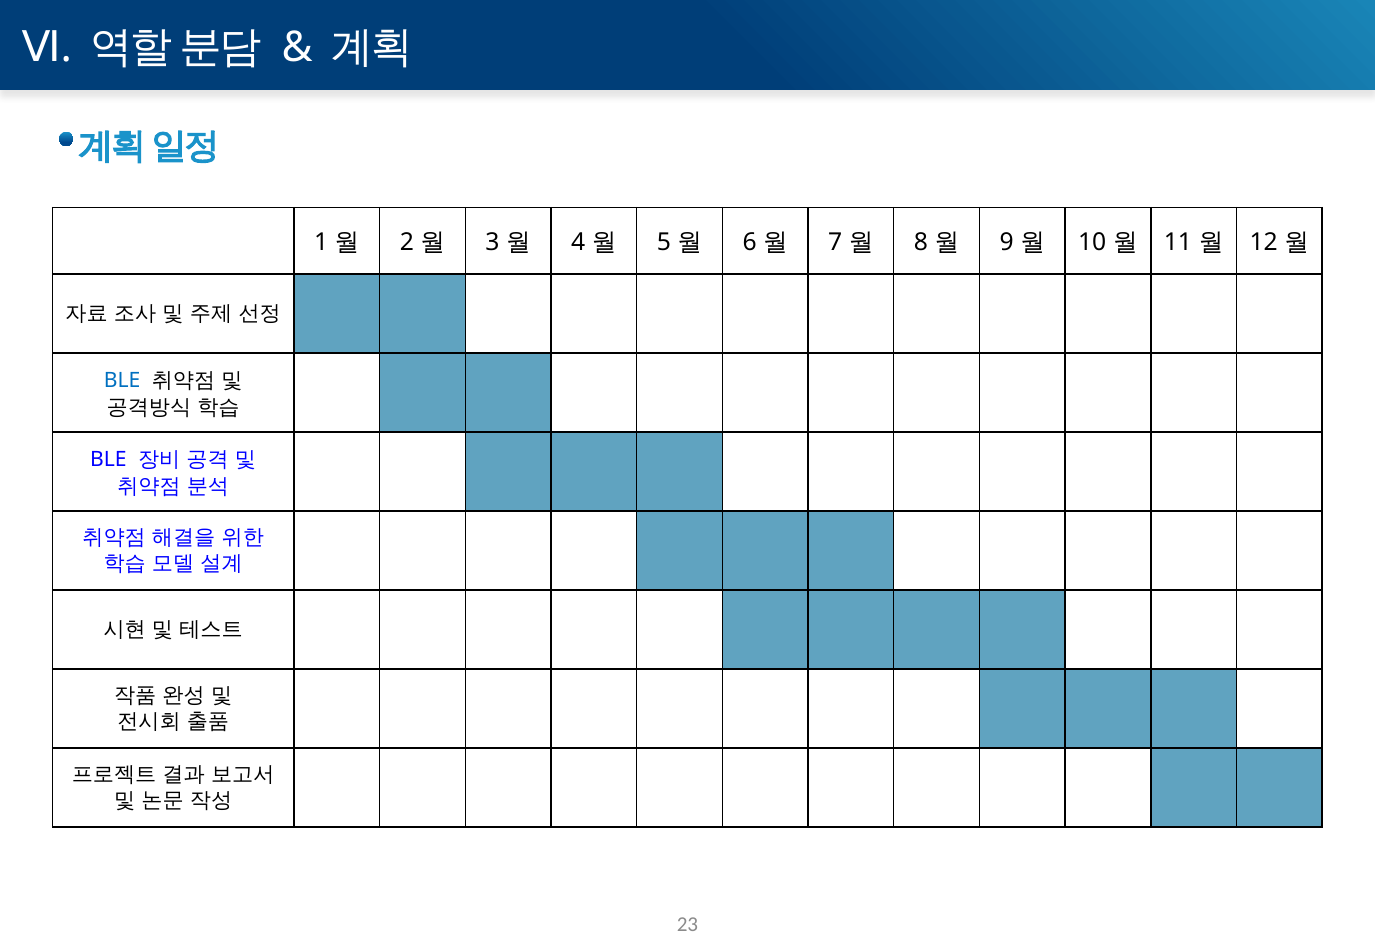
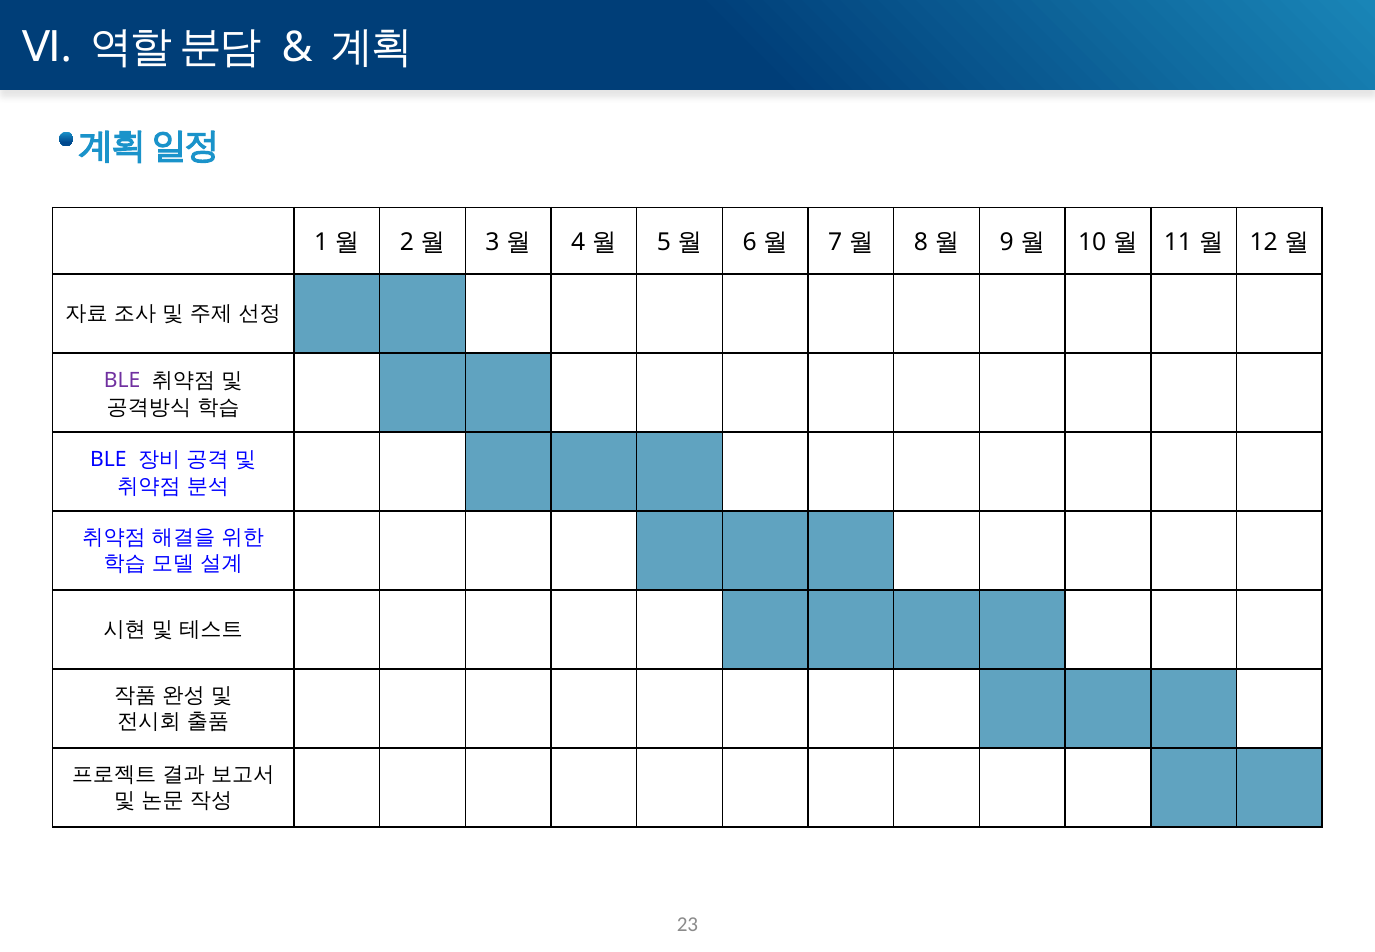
BLE at (122, 380) colour: blue -> purple
